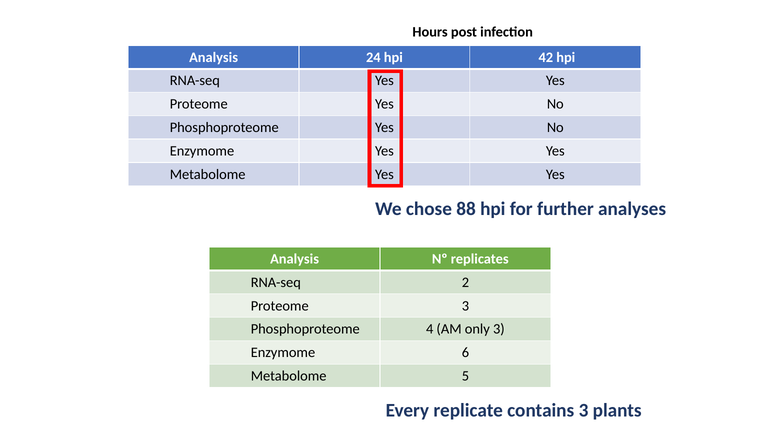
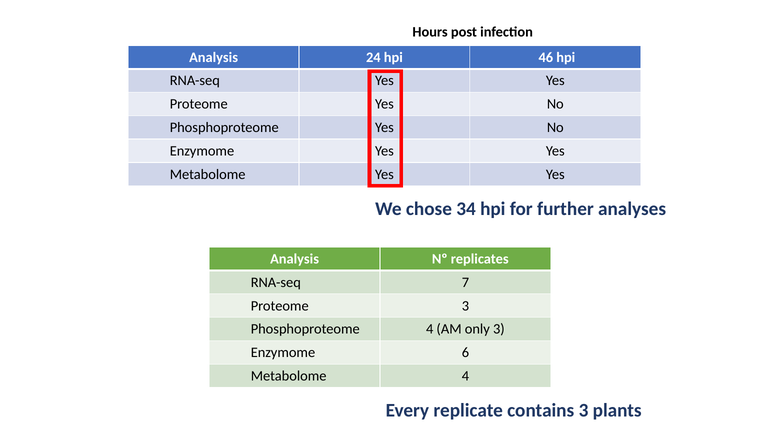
42: 42 -> 46
88: 88 -> 34
2: 2 -> 7
Metabolome 5: 5 -> 4
